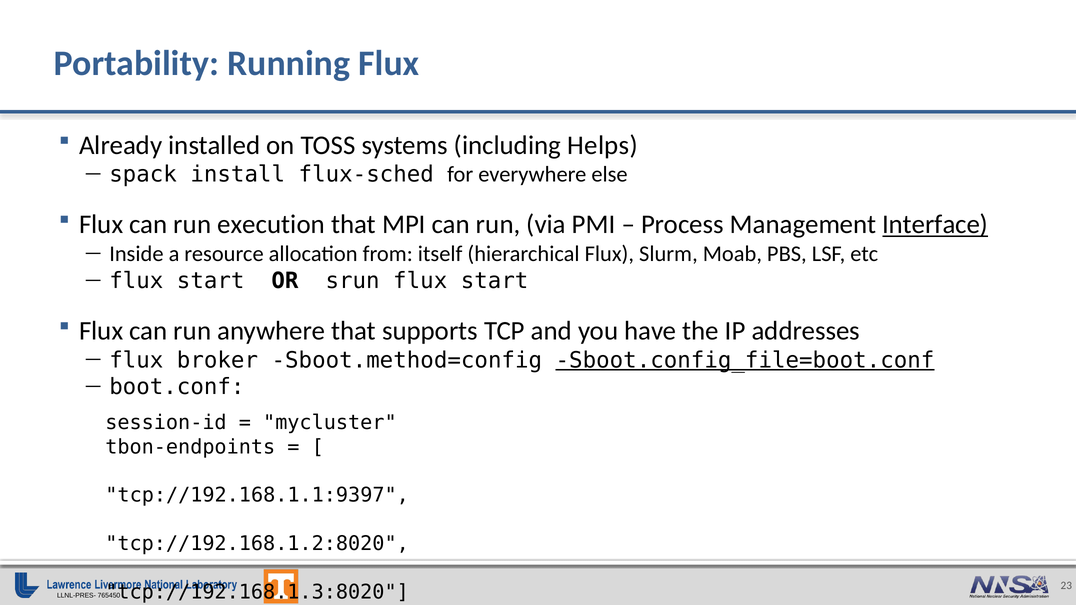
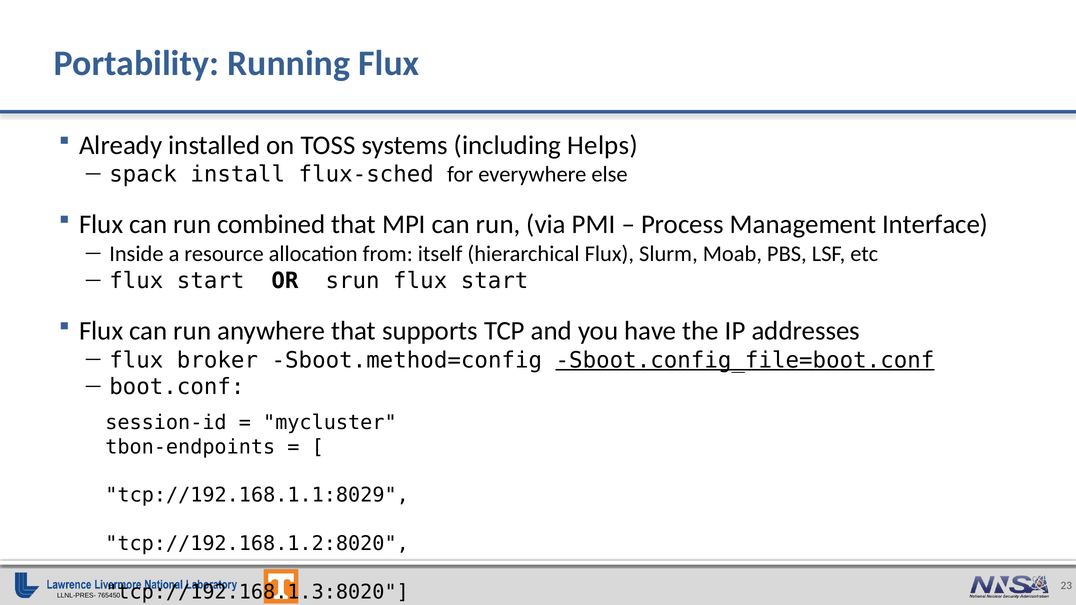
execution: execution -> combined
Interface underline: present -> none
tcp://192.168.1.1:9397: tcp://192.168.1.1:9397 -> tcp://192.168.1.1:8029
